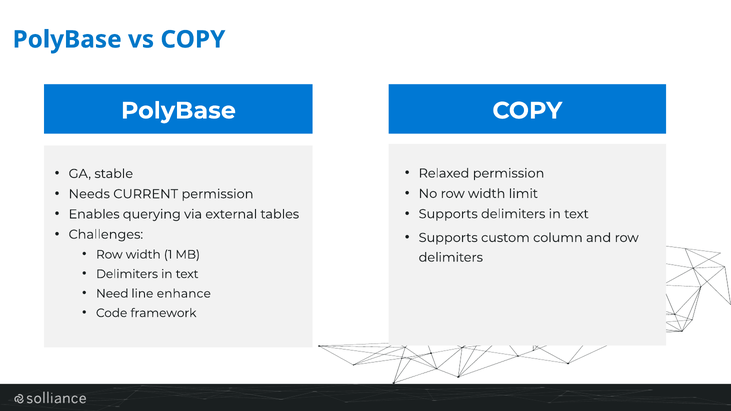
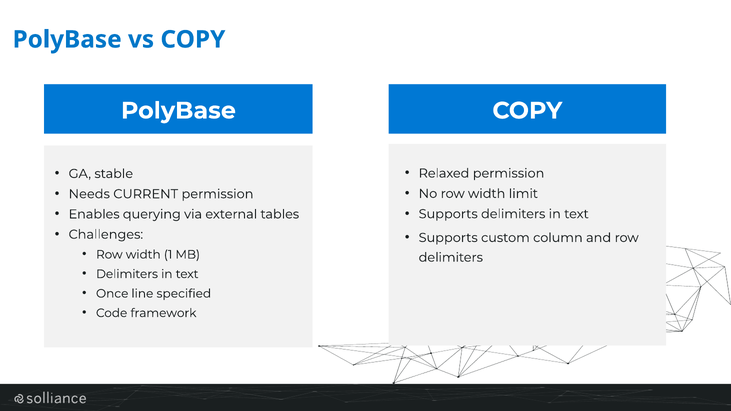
Need: Need -> Once
enhance: enhance -> specified
